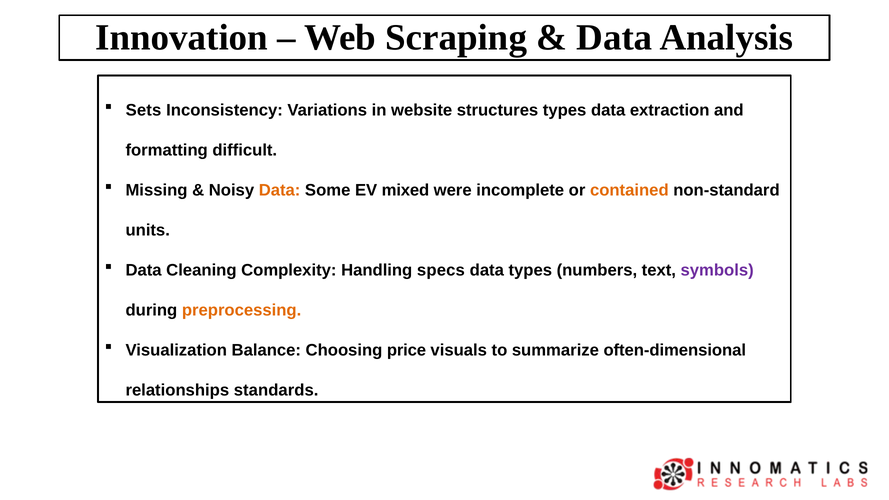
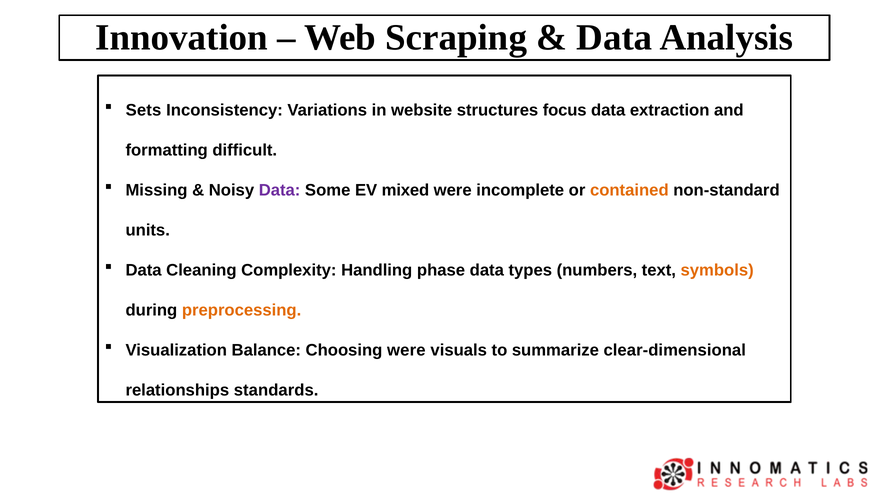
structures types: types -> focus
Data at (280, 190) colour: orange -> purple
specs: specs -> phase
symbols colour: purple -> orange
Choosing price: price -> were
often-dimensional: often-dimensional -> clear-dimensional
